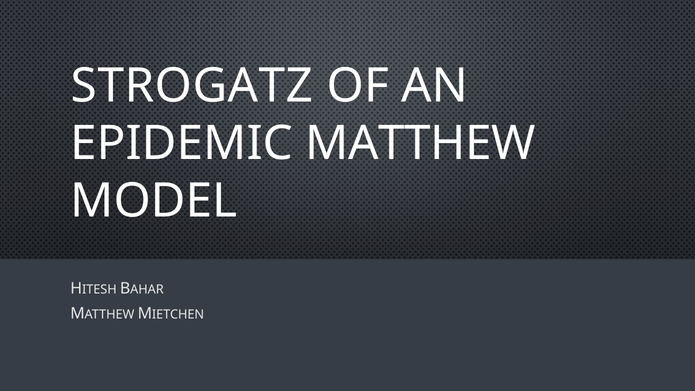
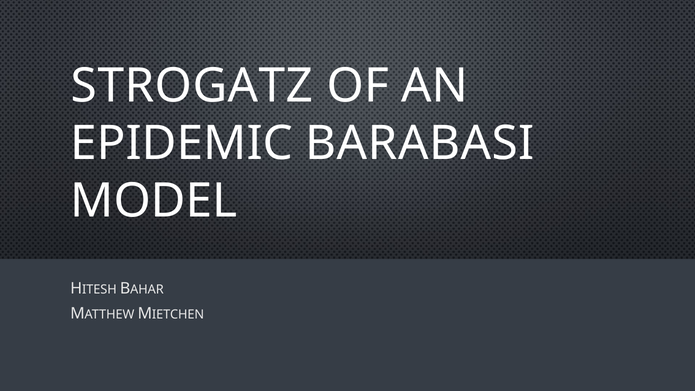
MATTHEW: MATTHEW -> BARABASI
